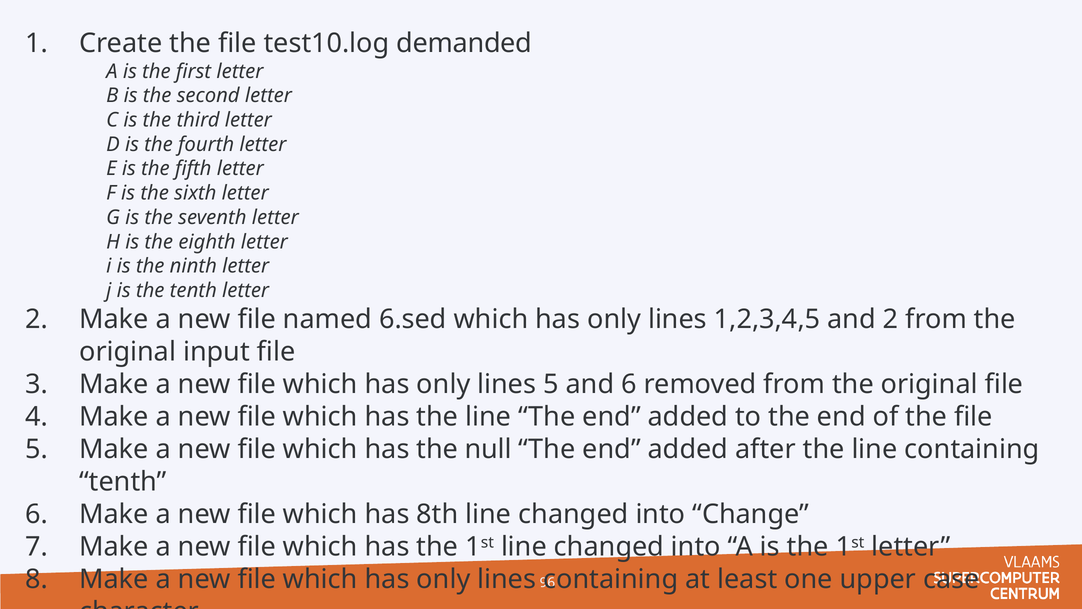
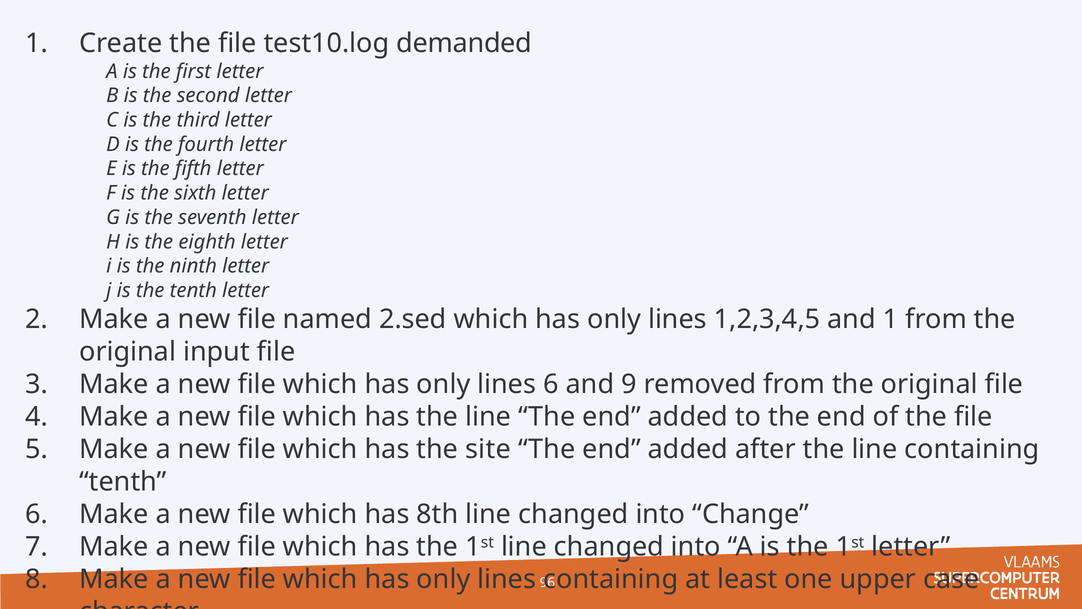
6.sed: 6.sed -> 2.sed
and 2: 2 -> 1
lines 5: 5 -> 6
and 6: 6 -> 9
null: null -> site
